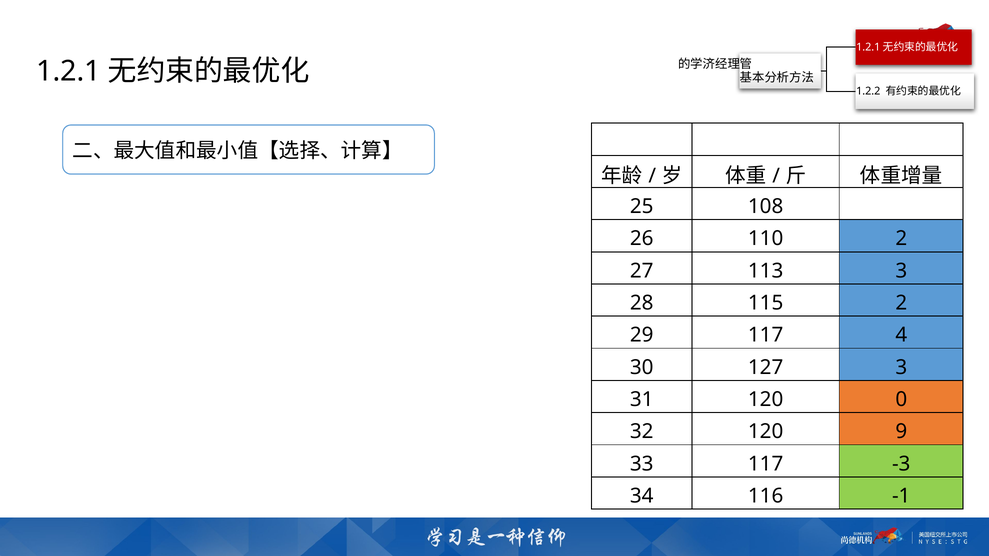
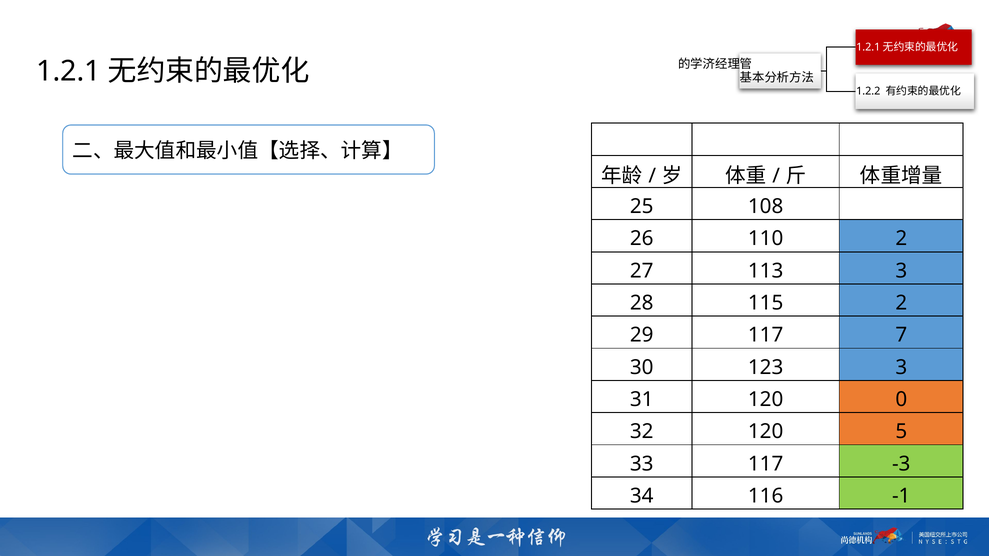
4: 4 -> 7
127: 127 -> 123
9: 9 -> 5
